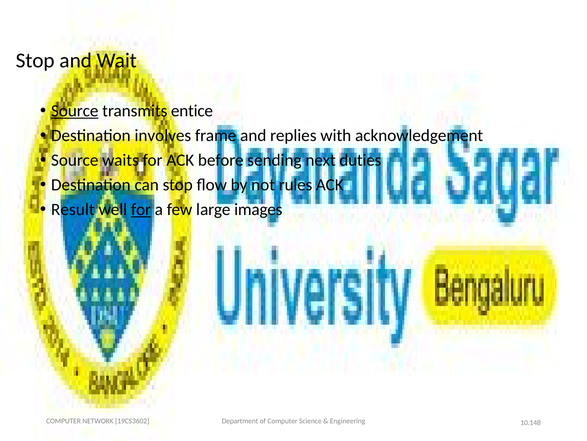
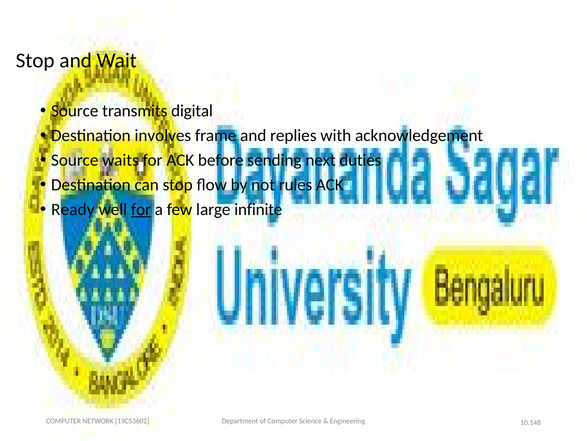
Source at (75, 111) underline: present -> none
entice: entice -> digital
Result: Result -> Ready
images: images -> infinite
